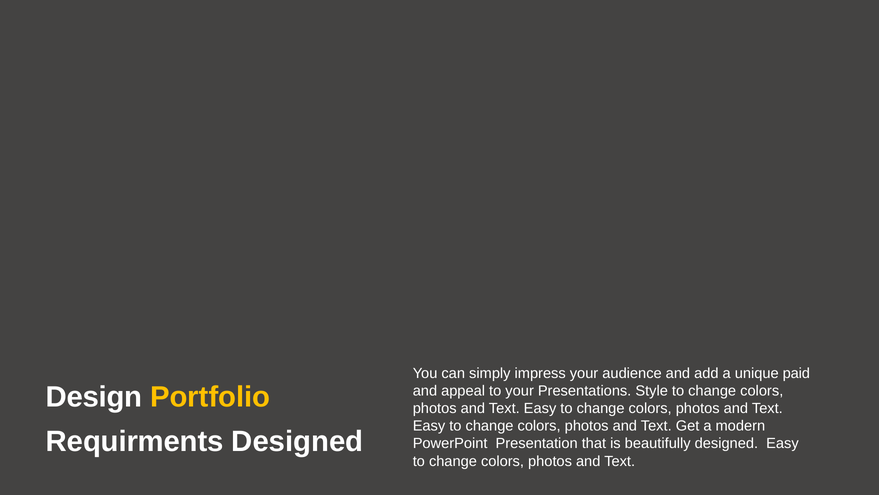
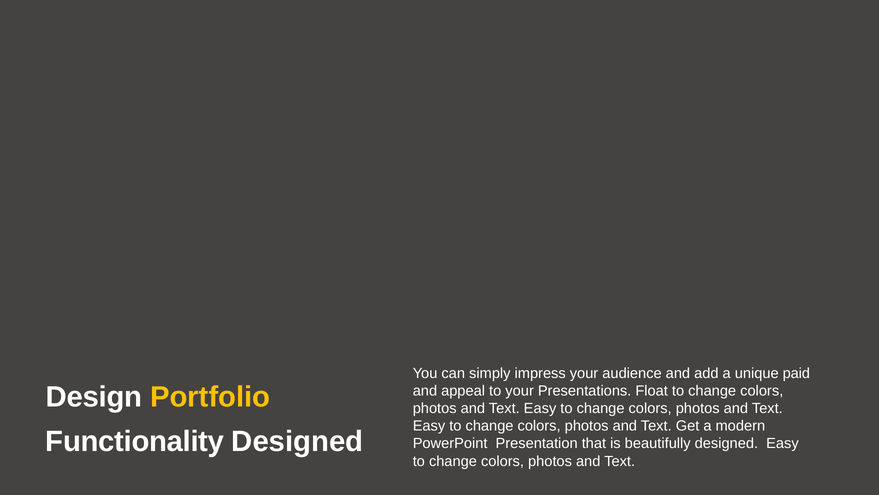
Style: Style -> Float
Requirments: Requirments -> Functionality
